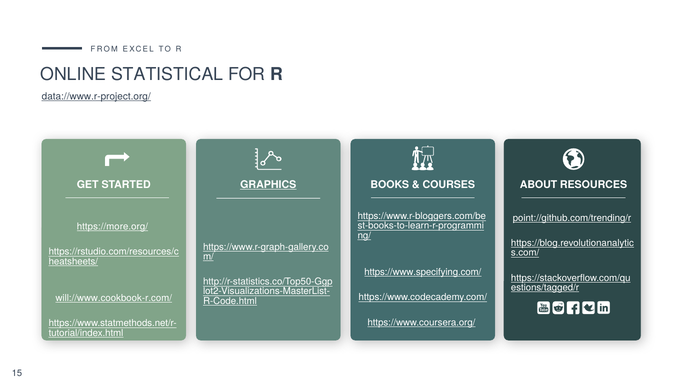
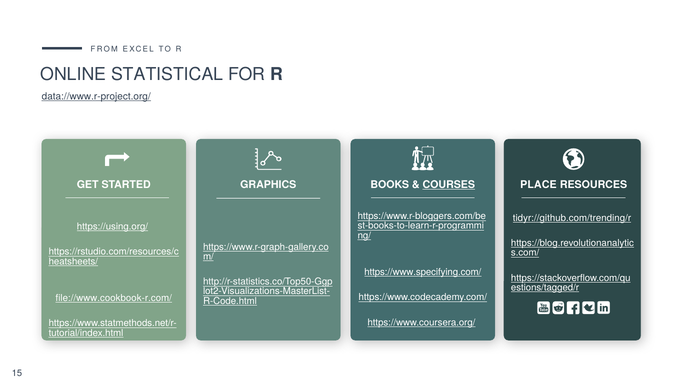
GRAPHICS underline: present -> none
COURSES underline: none -> present
ABOUT: ABOUT -> PLACE
point://github.com/trending/r: point://github.com/trending/r -> tidyr://github.com/trending/r
https://more.org/: https://more.org/ -> https://using.org/
will://www.cookbook-r.com/: will://www.cookbook-r.com/ -> file://www.cookbook-r.com/
